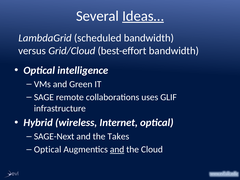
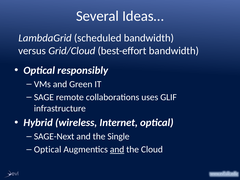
Ideas… underline: present -> none
intelligence: intelligence -> responsibly
Takes: Takes -> Single
